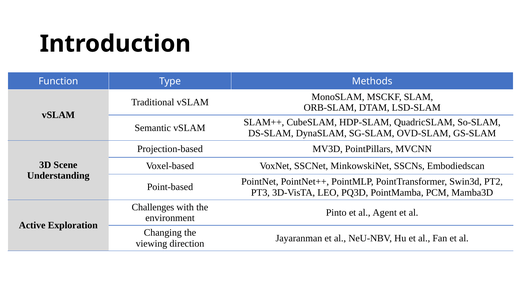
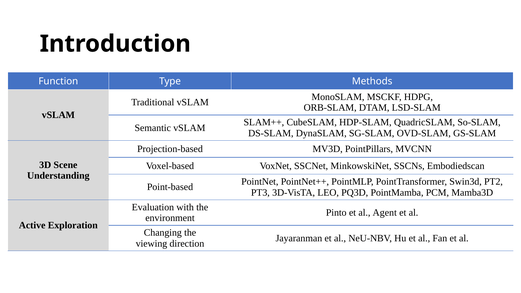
SLAM: SLAM -> HDPG
Challenges: Challenges -> Evaluation
